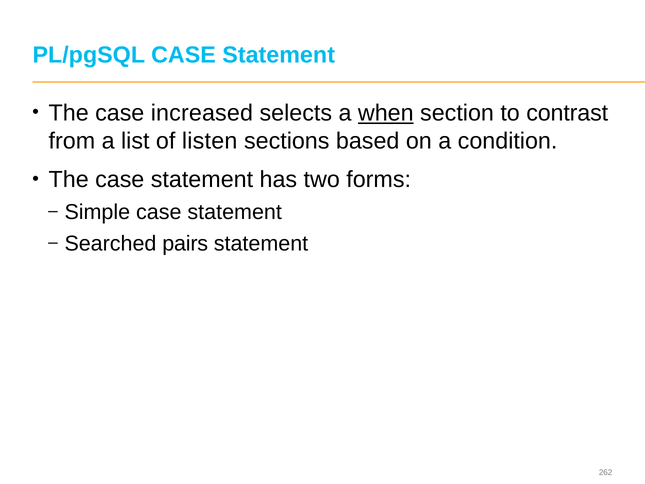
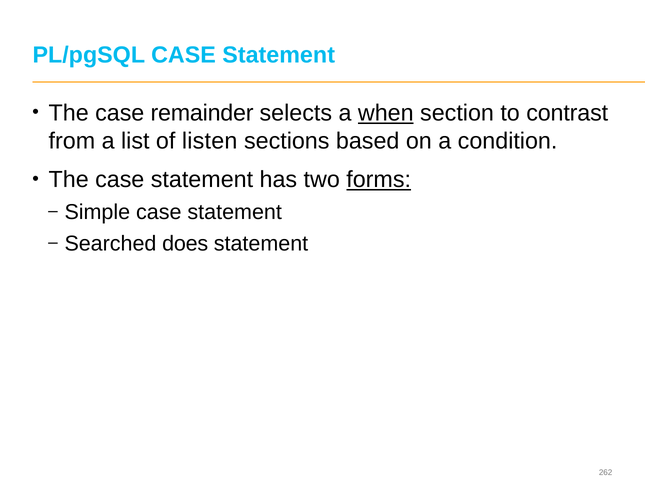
increased: increased -> remainder
forms underline: none -> present
pairs: pairs -> does
